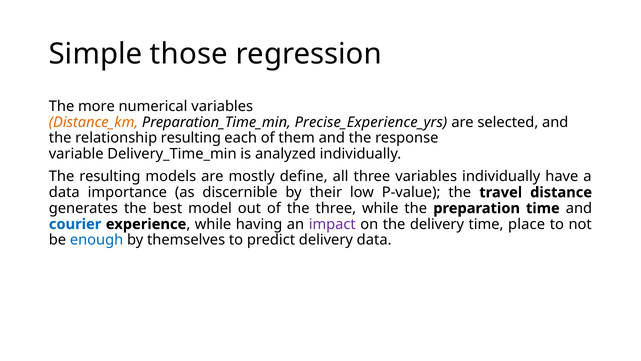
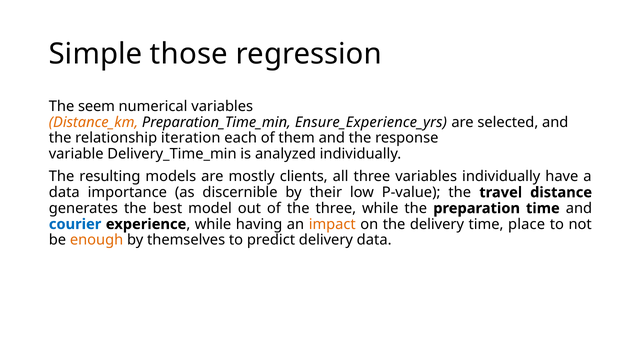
more: more -> seem
Precise_Experience_yrs: Precise_Experience_yrs -> Ensure_Experience_yrs
relationship resulting: resulting -> iteration
define: define -> clients
impact colour: purple -> orange
enough colour: blue -> orange
